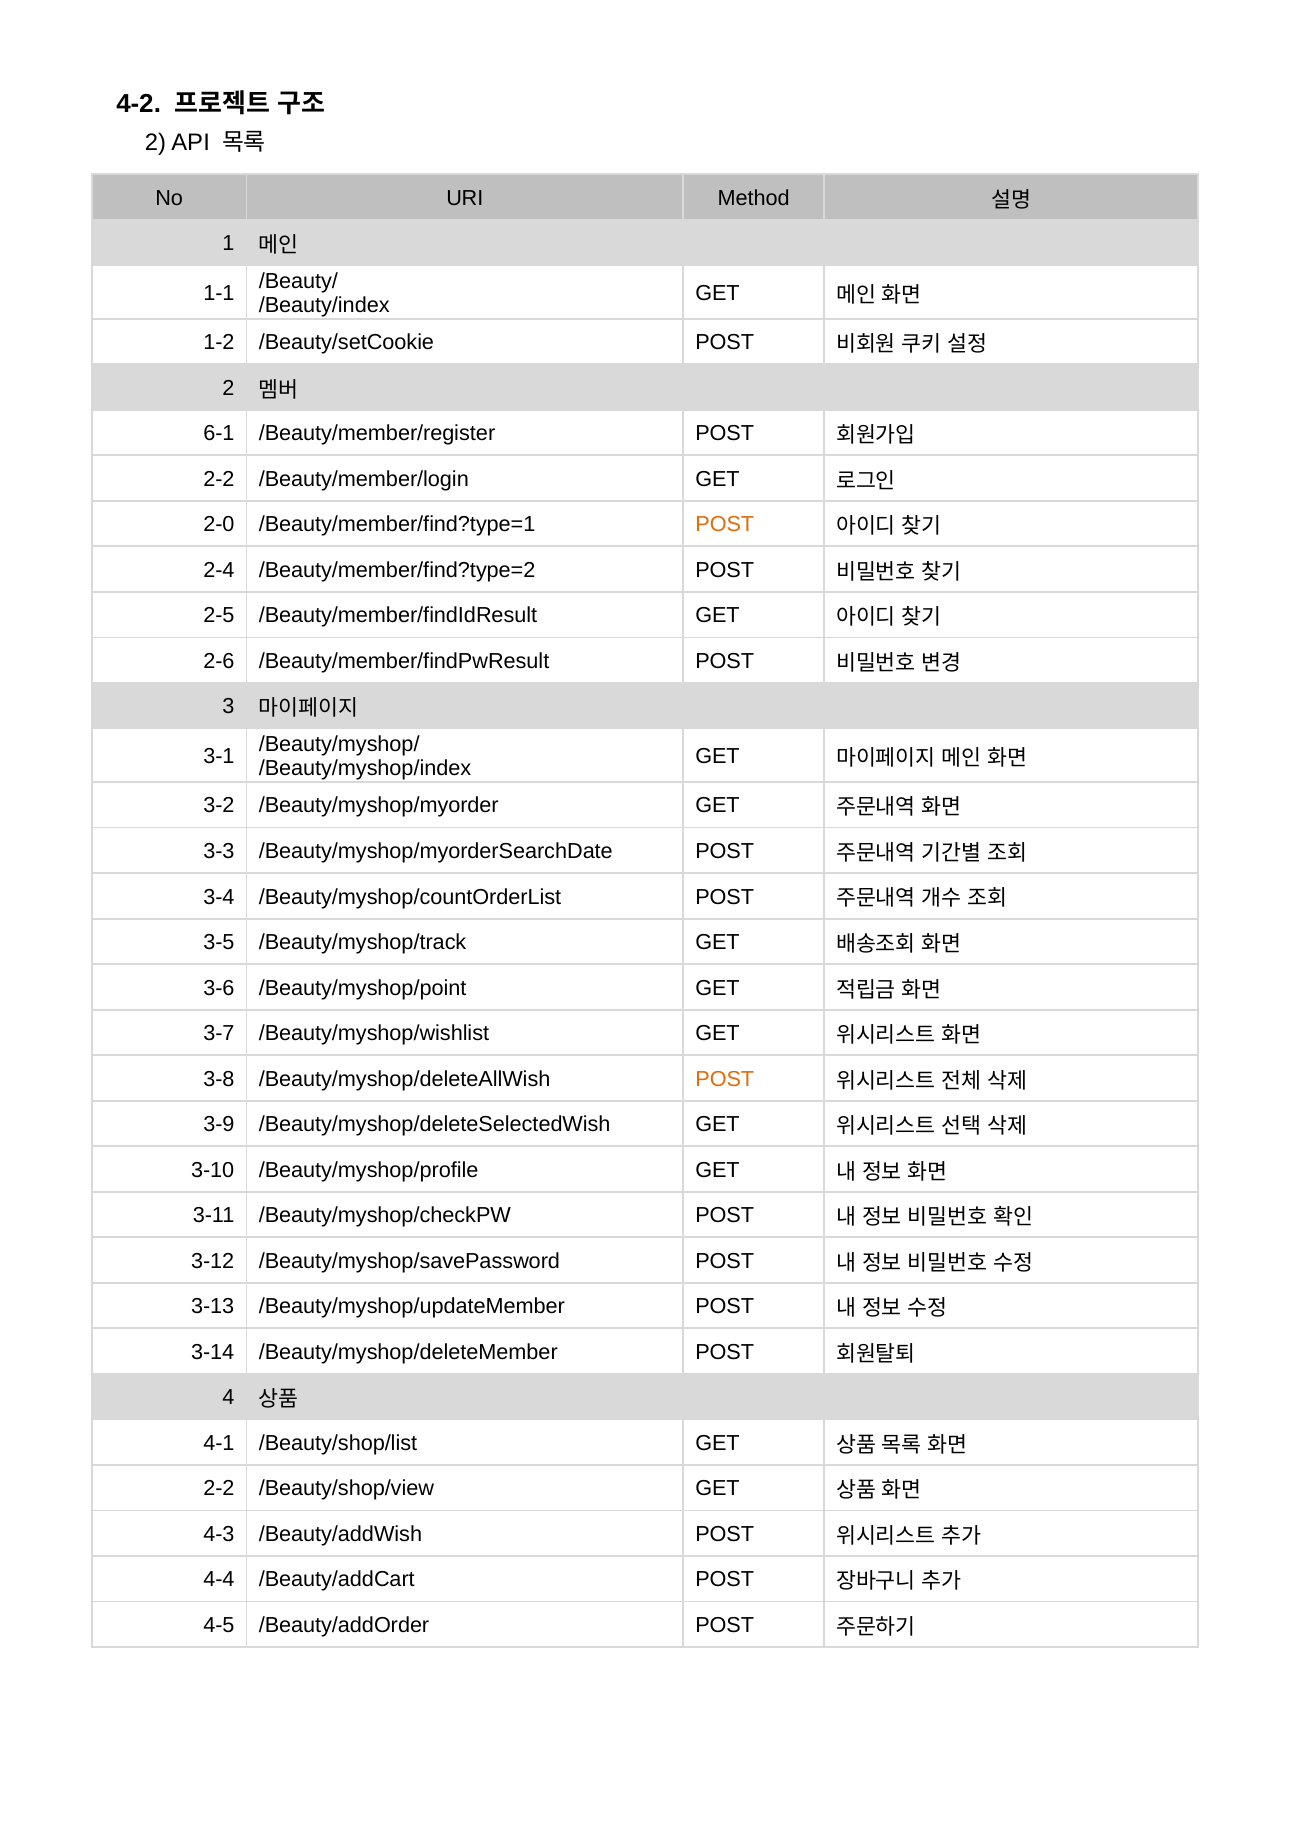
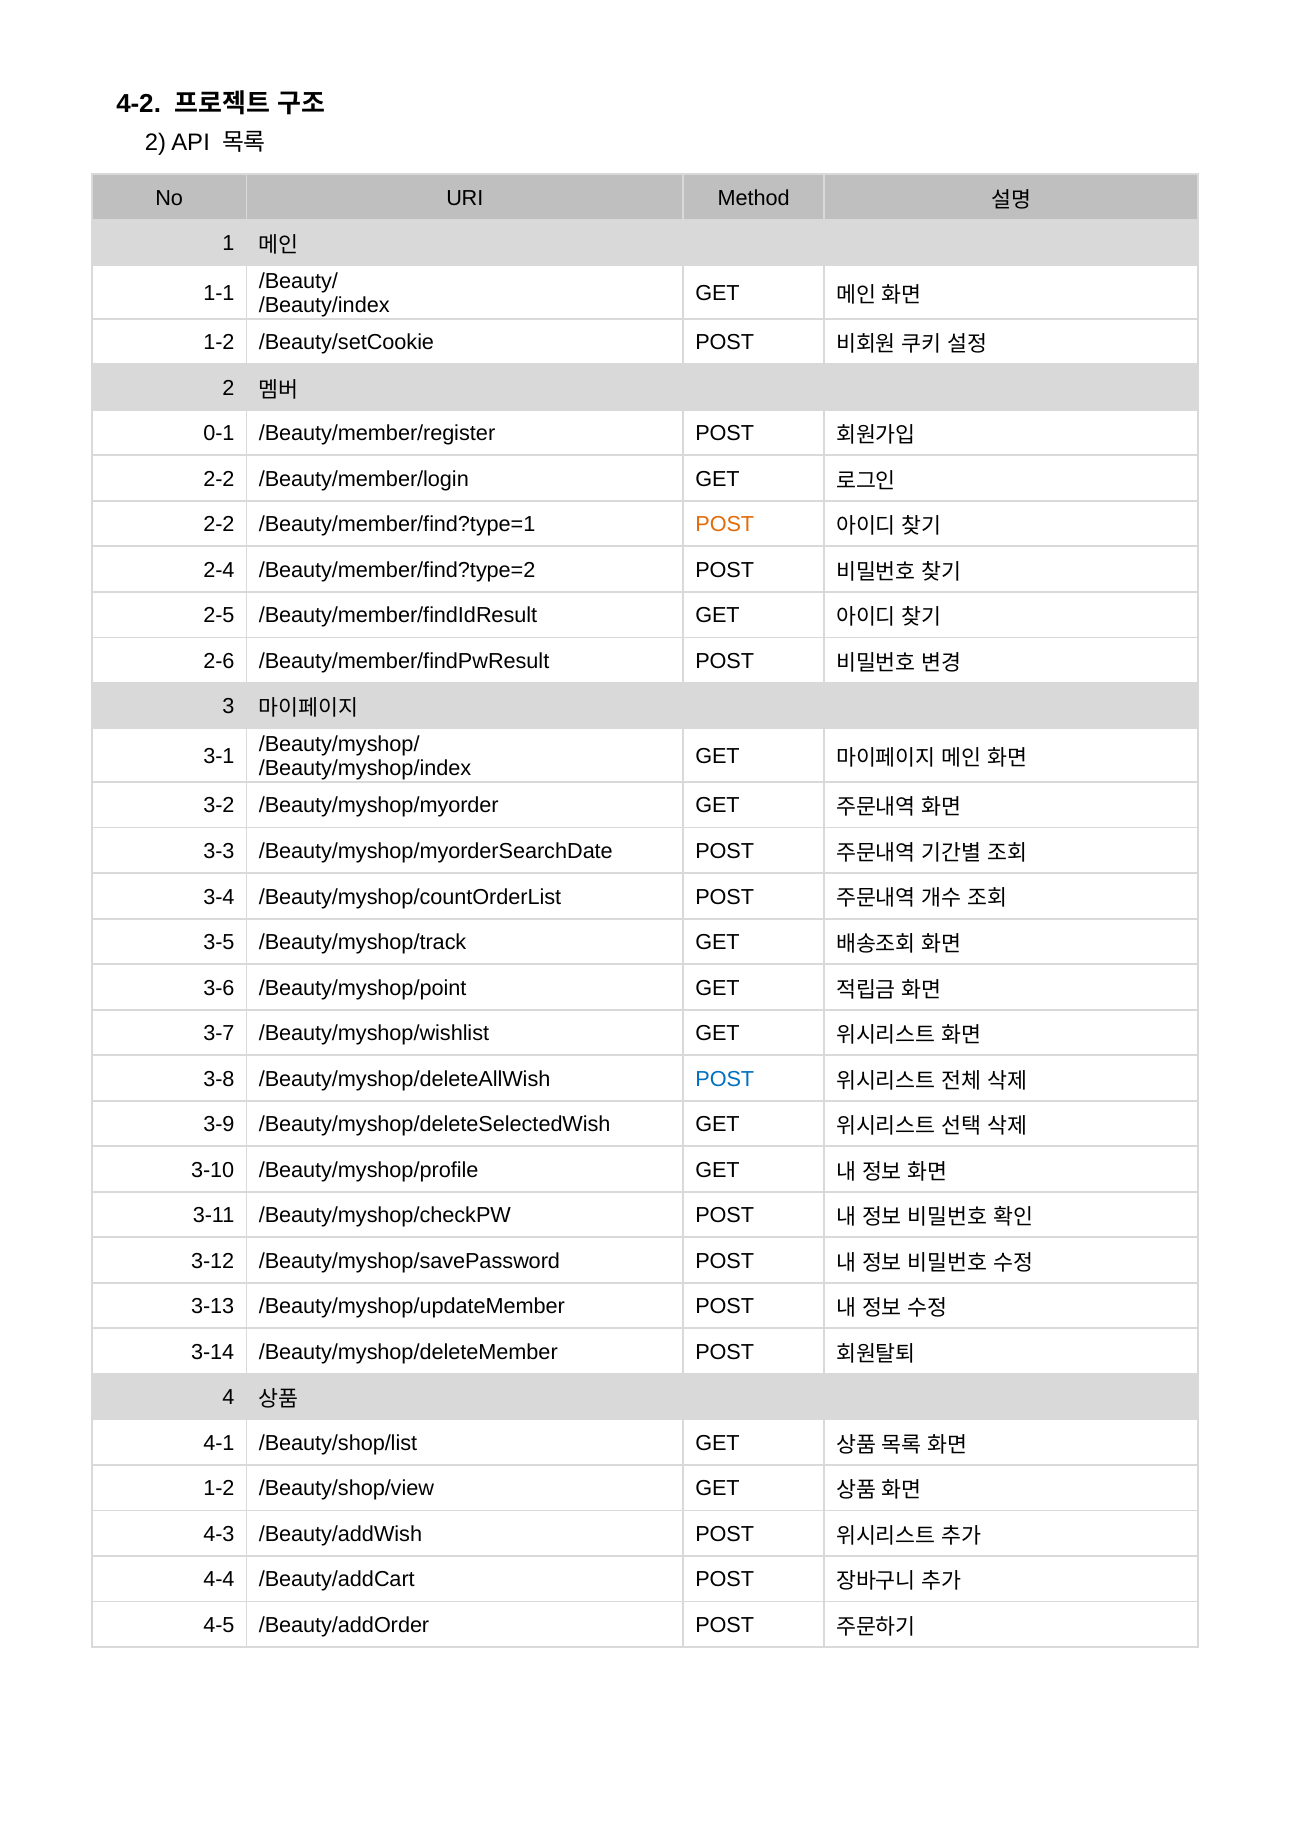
6-1: 6-1 -> 0-1
2-0 at (219, 525): 2-0 -> 2-2
POST at (725, 1079) colour: orange -> blue
2-2 at (219, 1489): 2-2 -> 1-2
